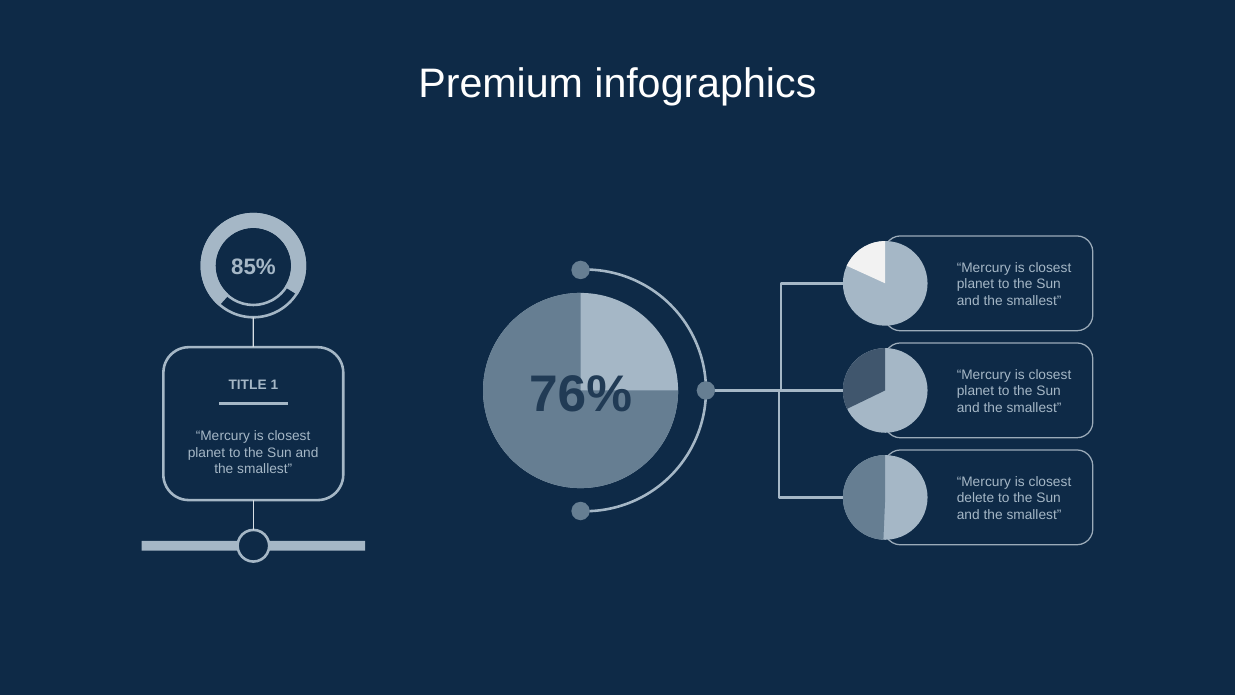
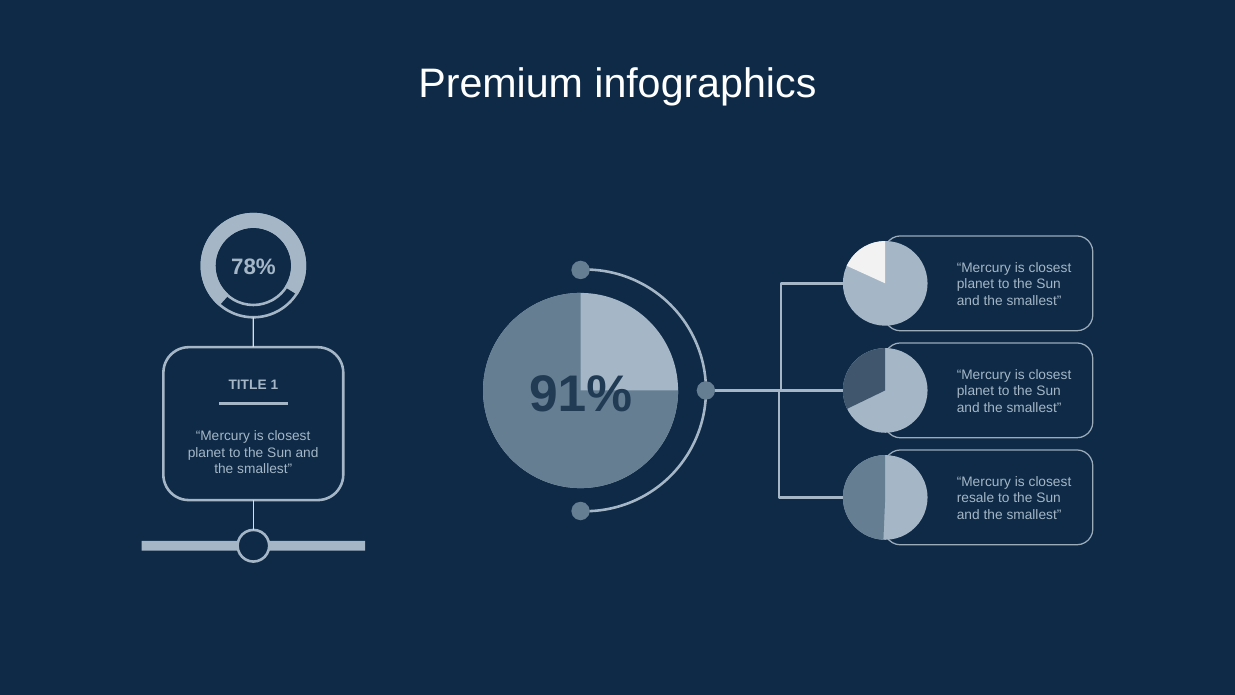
85%: 85% -> 78%
76%: 76% -> 91%
delete: delete -> resale
